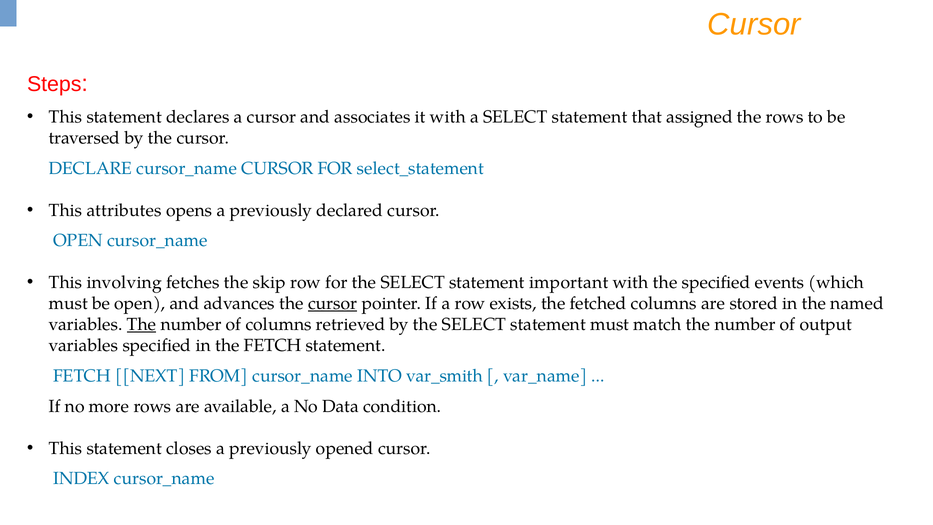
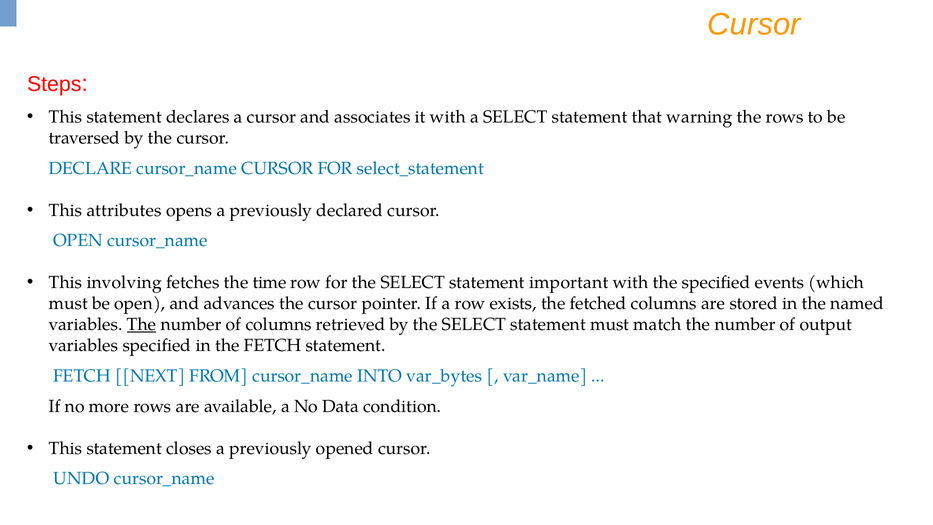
assigned: assigned -> warning
skip: skip -> time
cursor at (333, 304) underline: present -> none
var_smith: var_smith -> var_bytes
INDEX: INDEX -> UNDO
